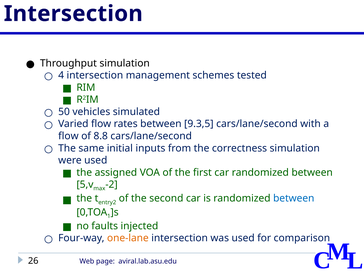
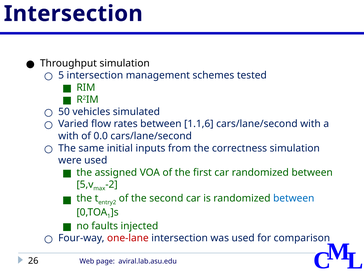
4: 4 -> 5
9.3,5: 9.3,5 -> 1.1,6
flow at (68, 136): flow -> with
8.8: 8.8 -> 0.0
one-lane colour: orange -> red
